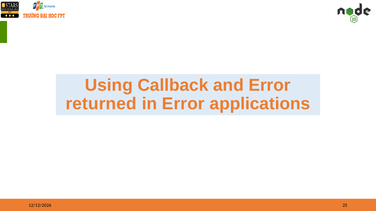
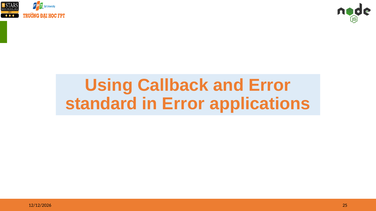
returned: returned -> standard
